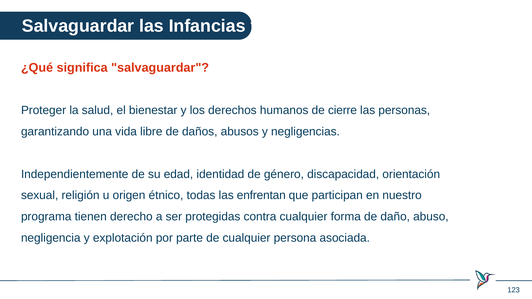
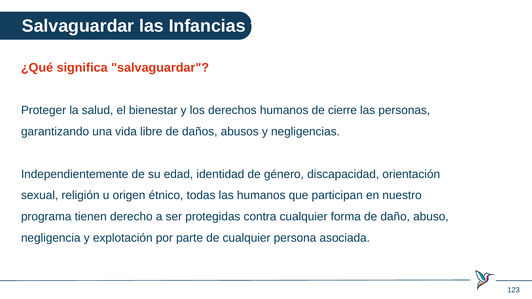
las enfrentan: enfrentan -> humanos
